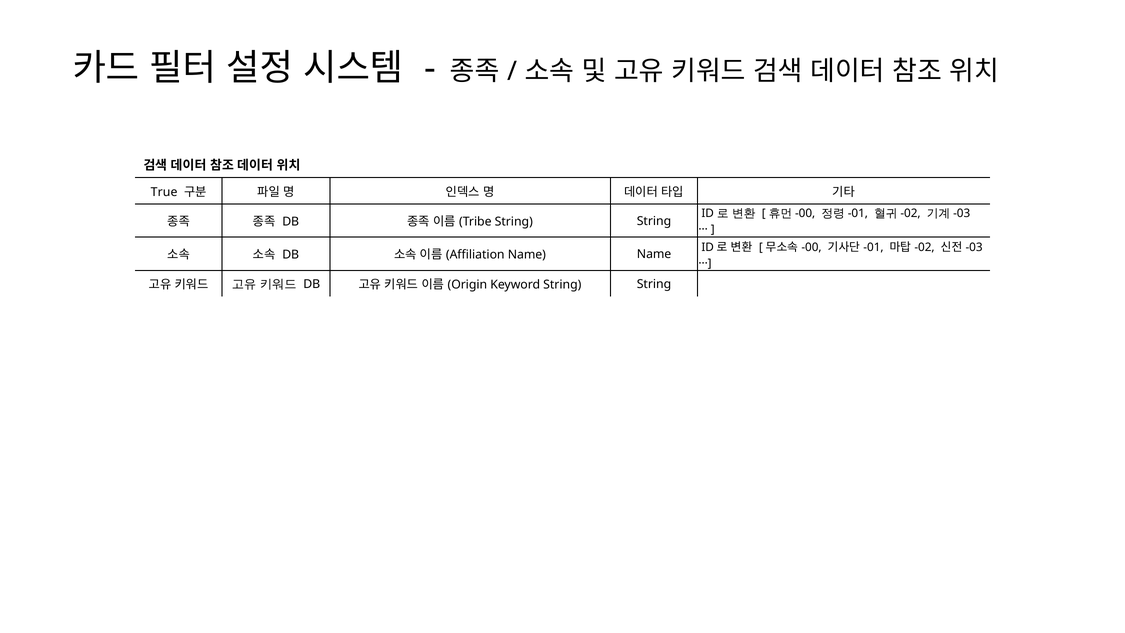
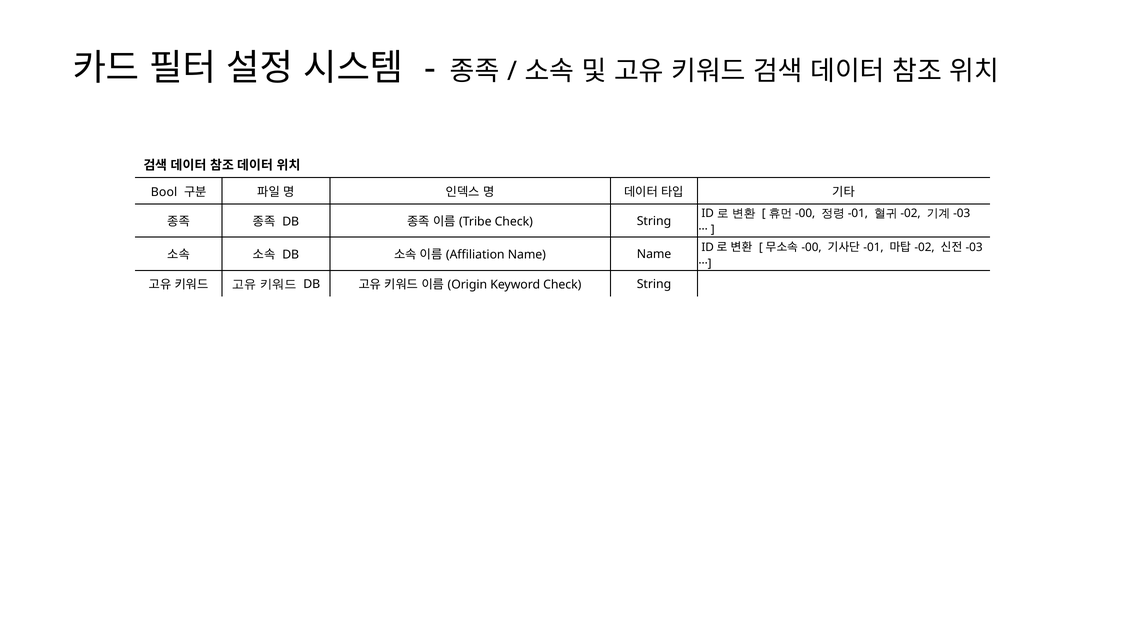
True: True -> Bool
String at (514, 222): String -> Check
Keyword String: String -> Check
